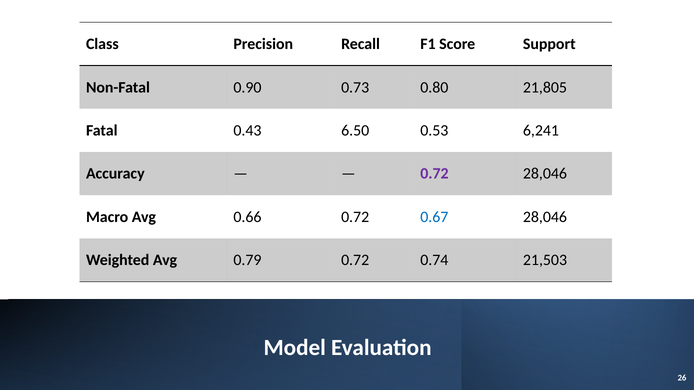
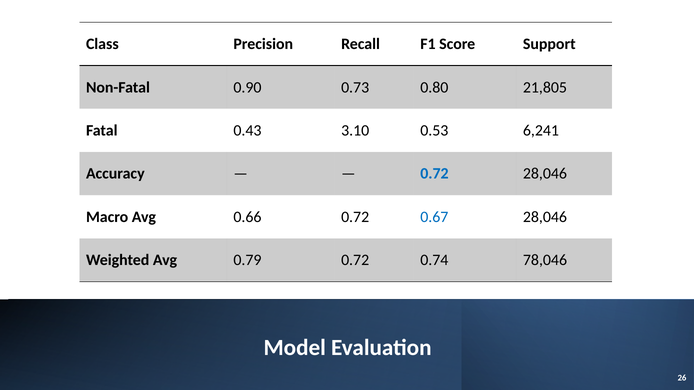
6.50: 6.50 -> 3.10
0.72 at (434, 174) colour: purple -> blue
21,503: 21,503 -> 78,046
